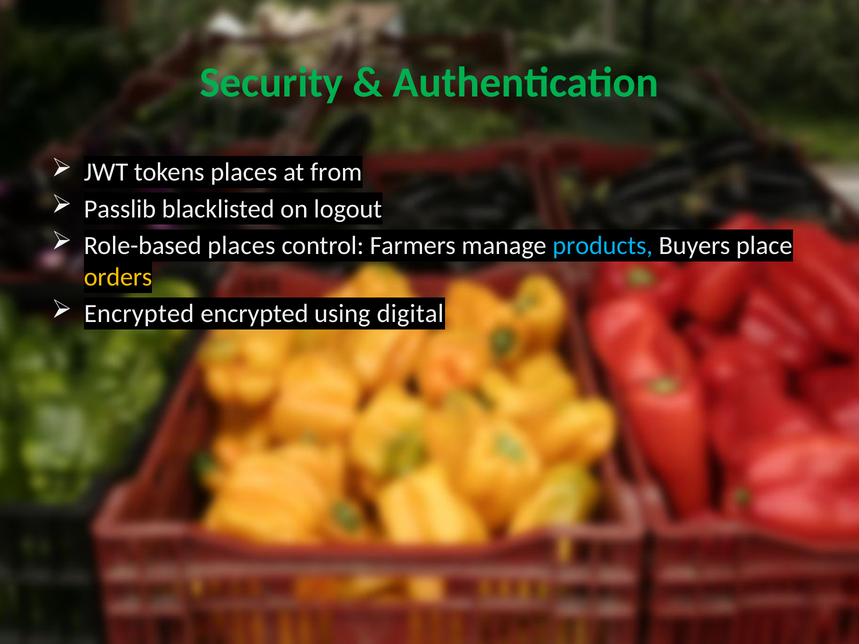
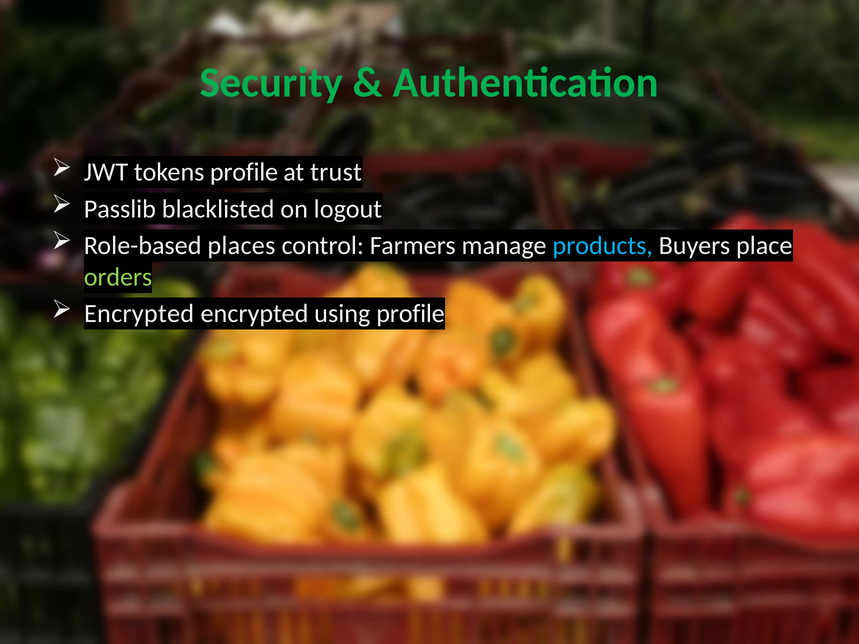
tokens places: places -> profile
from: from -> trust
orders colour: yellow -> light green
using digital: digital -> profile
